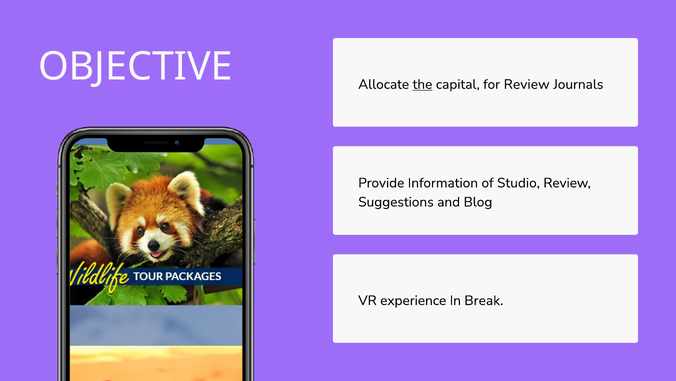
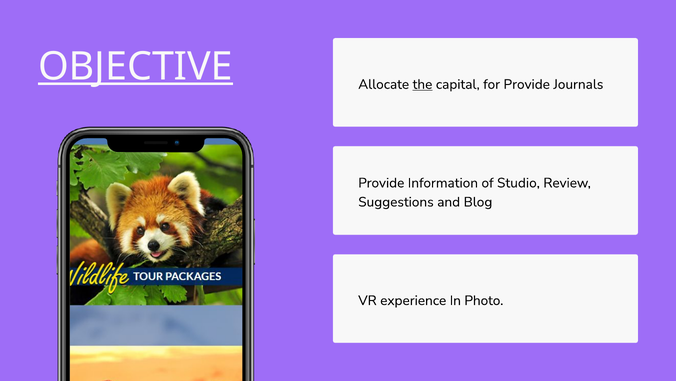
OBJECTIVE underline: none -> present
for Review: Review -> Provide
Break: Break -> Photo
